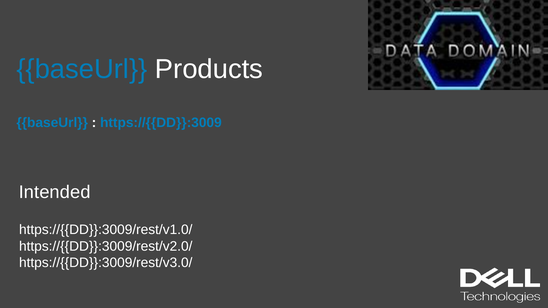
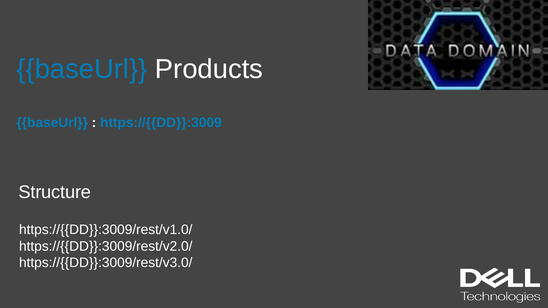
Intended: Intended -> Structure
